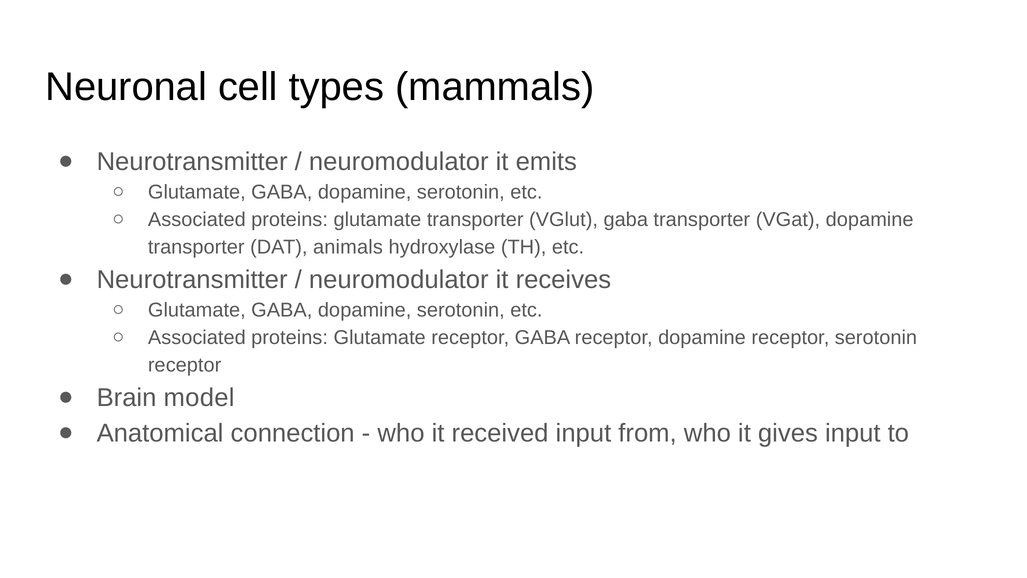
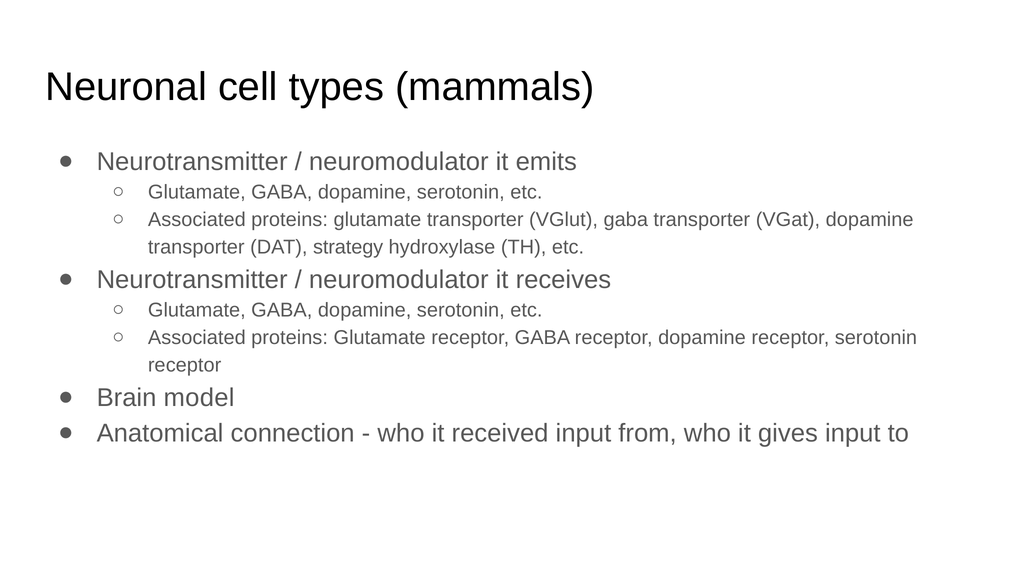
animals: animals -> strategy
